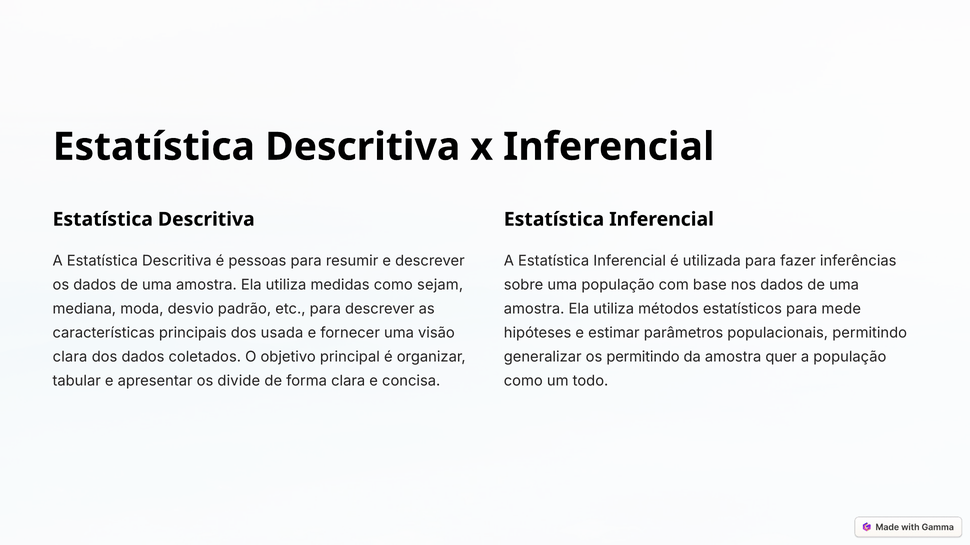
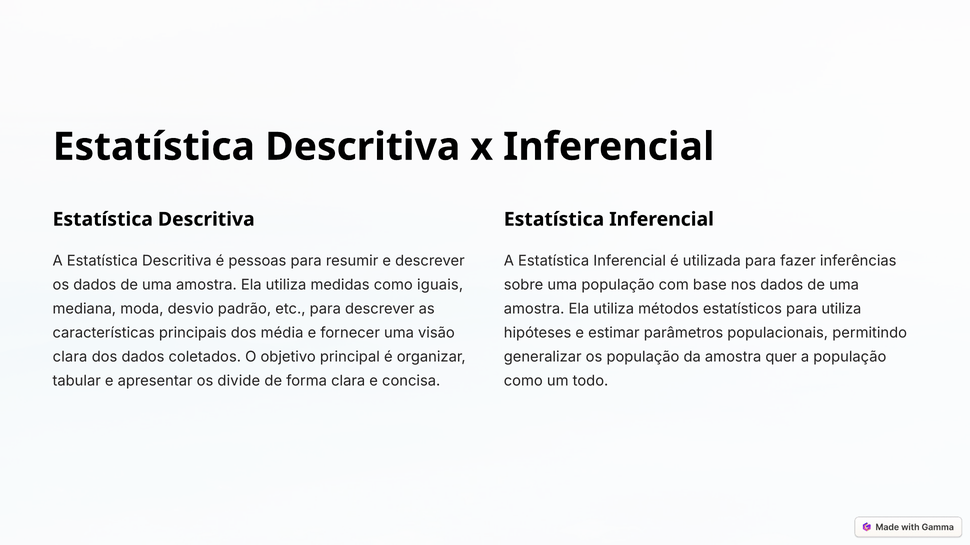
sejam: sejam -> iguais
para mede: mede -> utiliza
usada: usada -> média
os permitindo: permitindo -> população
